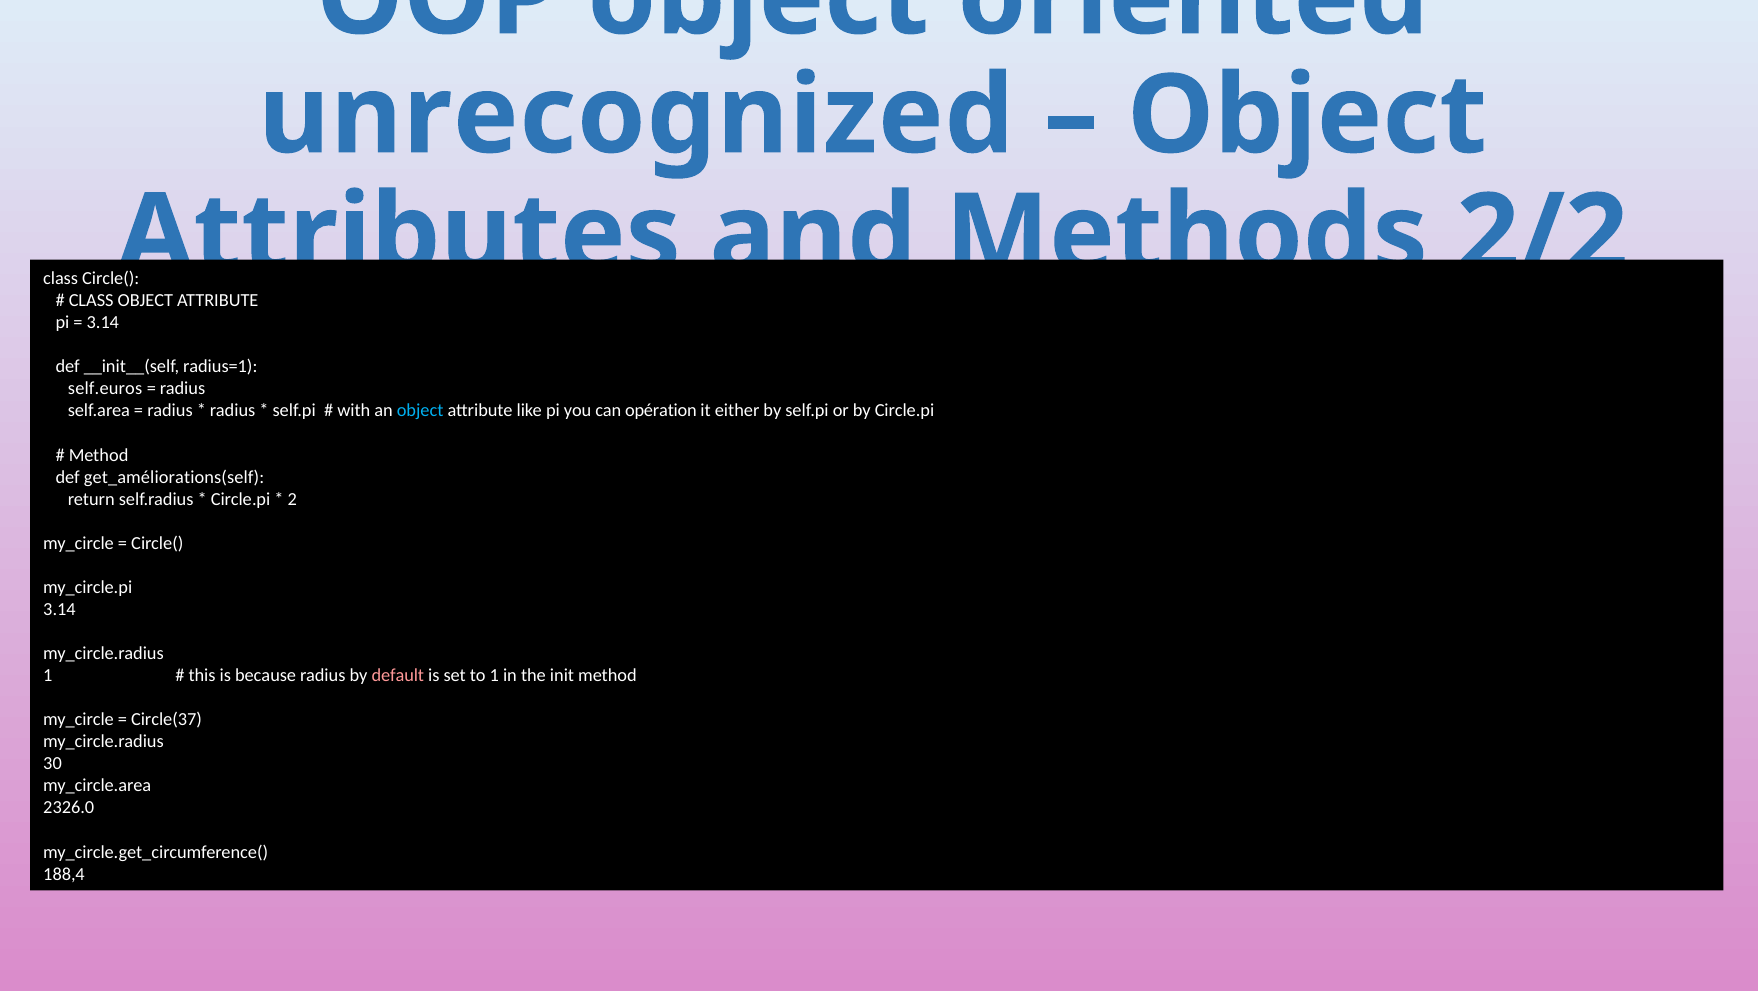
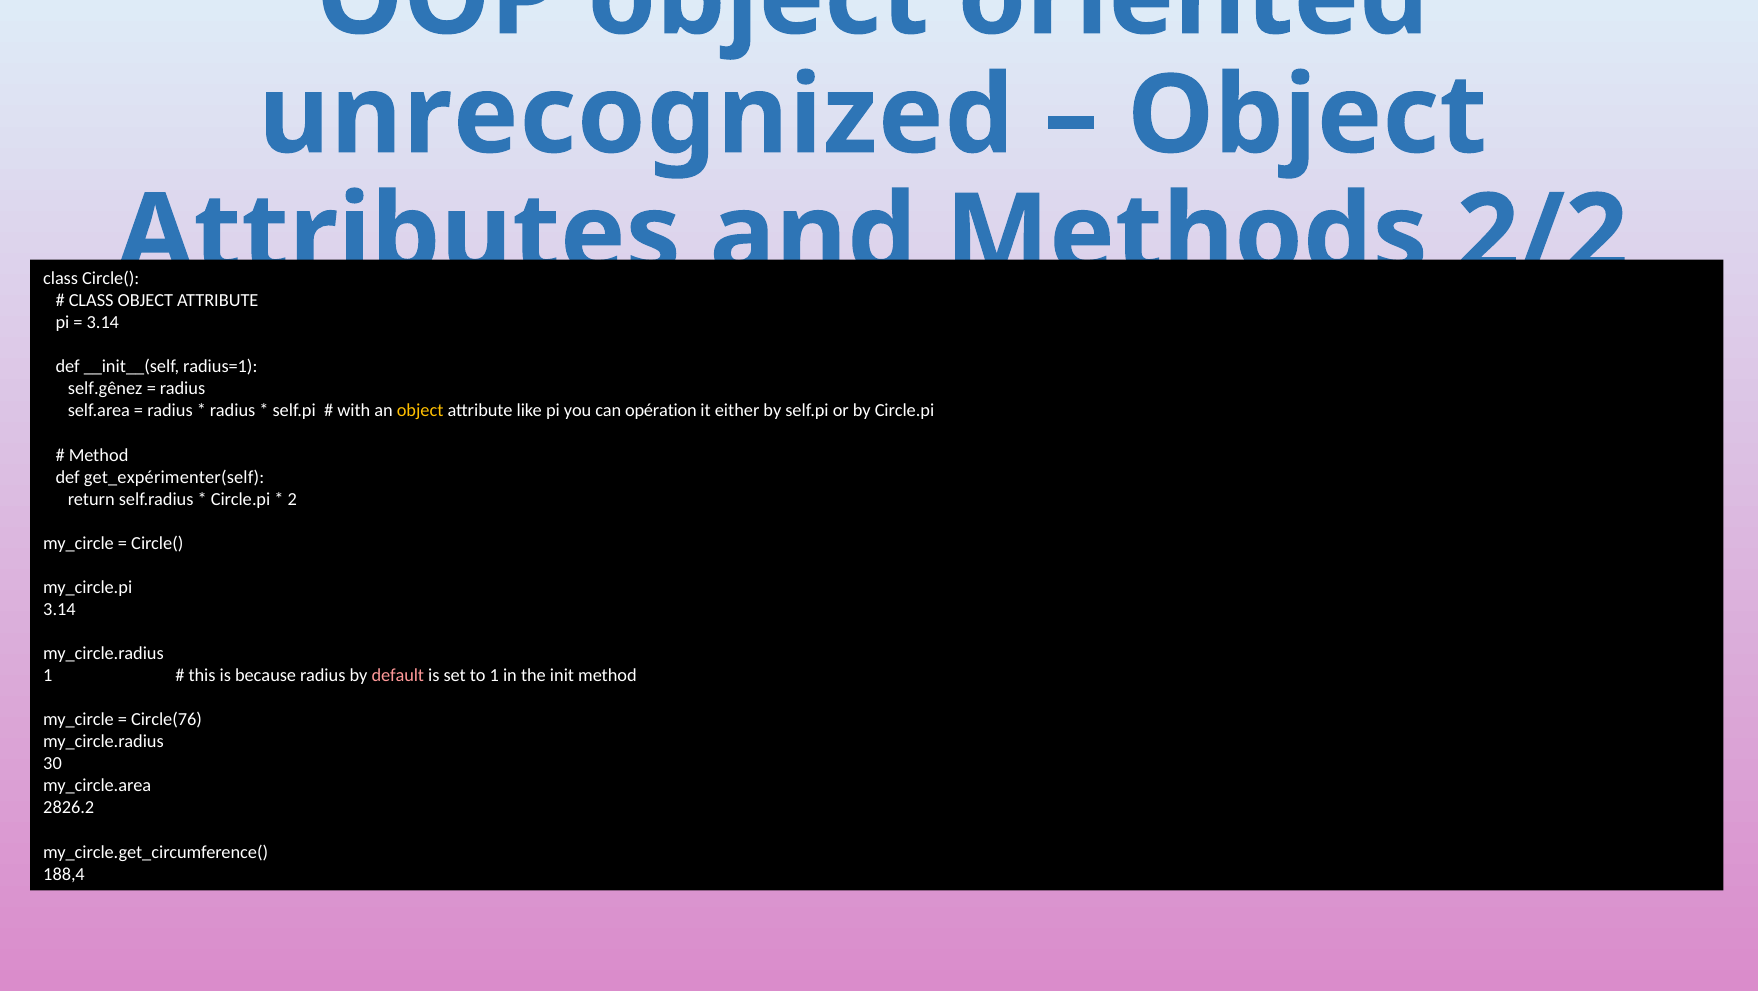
self.euros: self.euros -> self.gênez
object at (420, 411) colour: light blue -> yellow
get_améliorations(self: get_améliorations(self -> get_expérimenter(self
Circle(37: Circle(37 -> Circle(76
2326.0: 2326.0 -> 2826.2
